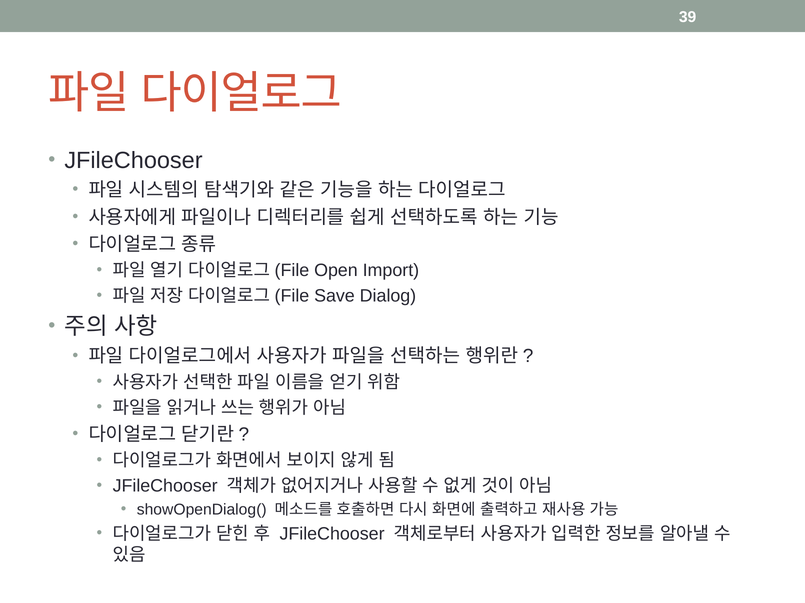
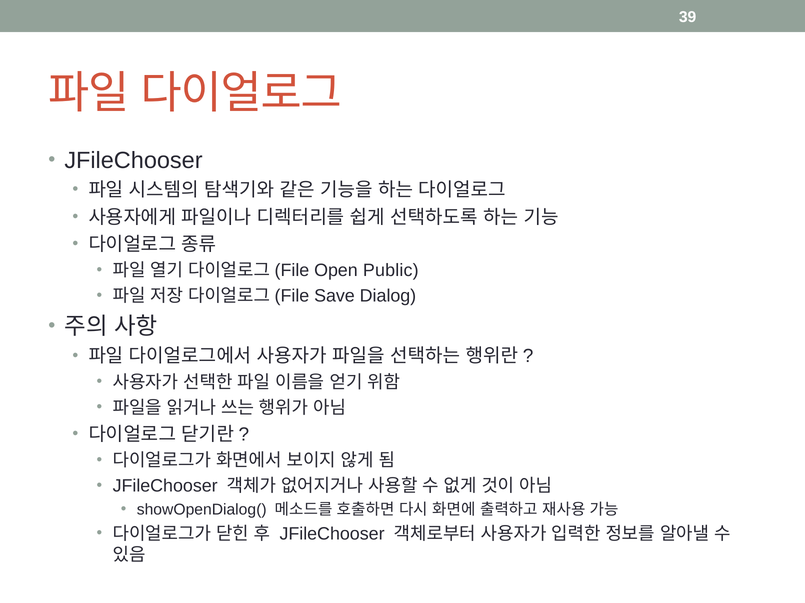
Import: Import -> Public
